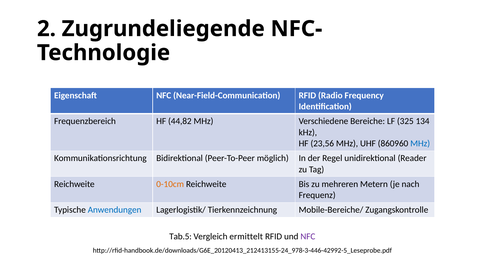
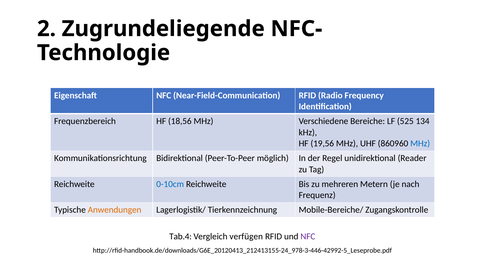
44,82: 44,82 -> 18,56
325: 325 -> 525
23,56: 23,56 -> 19,56
0-10cm colour: orange -> blue
Anwendungen colour: blue -> orange
Tab.5: Tab.5 -> Tab.4
ermittelt: ermittelt -> verfügen
